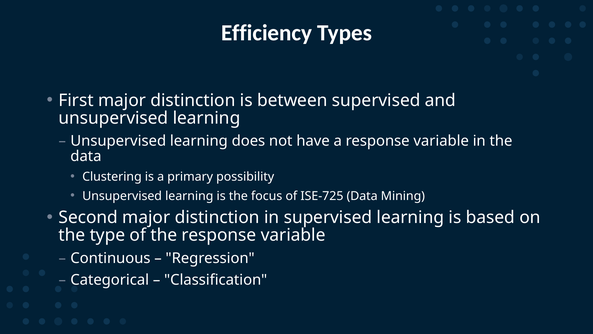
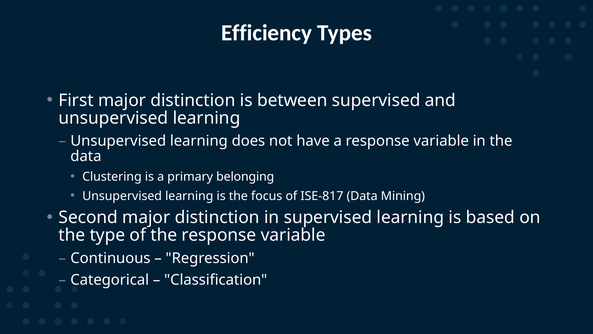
possibility: possibility -> belonging
ISE-725: ISE-725 -> ISE-817
